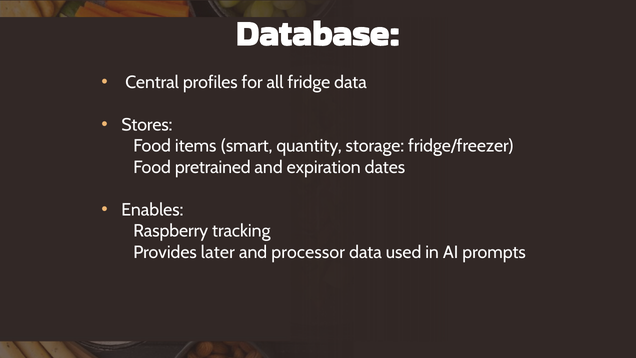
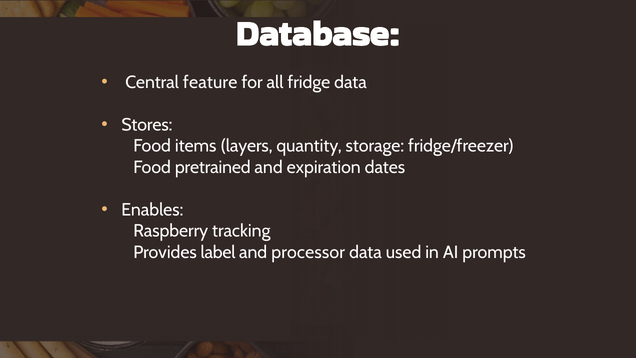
profiles: profiles -> feature
smart: smart -> layers
later: later -> label
